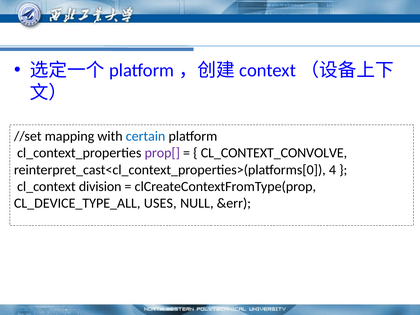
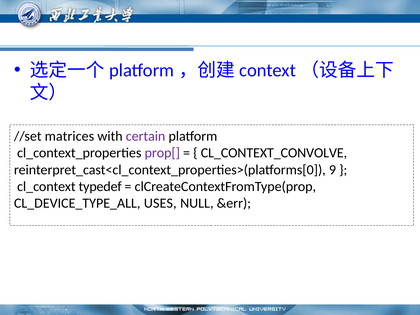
mapping: mapping -> matrices
certain colour: blue -> purple
4: 4 -> 9
division: division -> typedef
